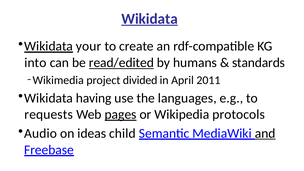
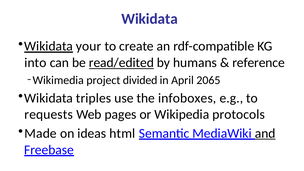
Wikidata at (150, 19) underline: present -> none
standards: standards -> reference
2011: 2011 -> 2065
having: having -> triples
languages: languages -> infoboxes
pages underline: present -> none
Audio: Audio -> Made
child: child -> html
